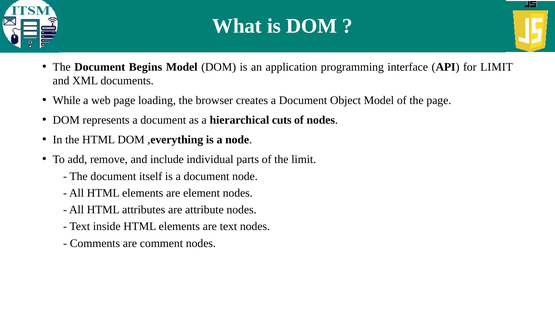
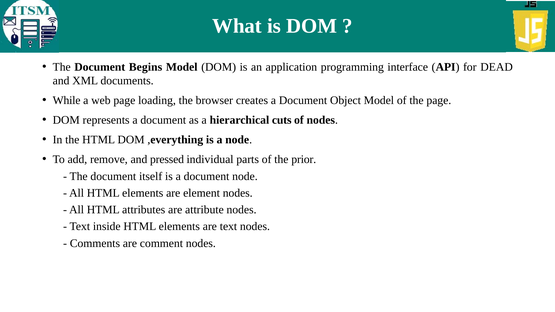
for LIMIT: LIMIT -> DEAD
include: include -> pressed
the limit: limit -> prior
